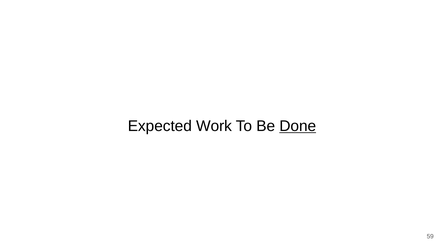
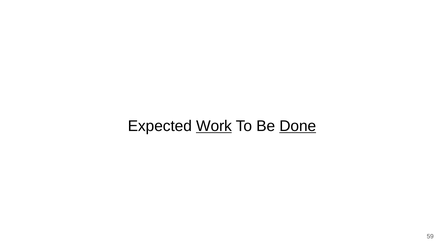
Work underline: none -> present
